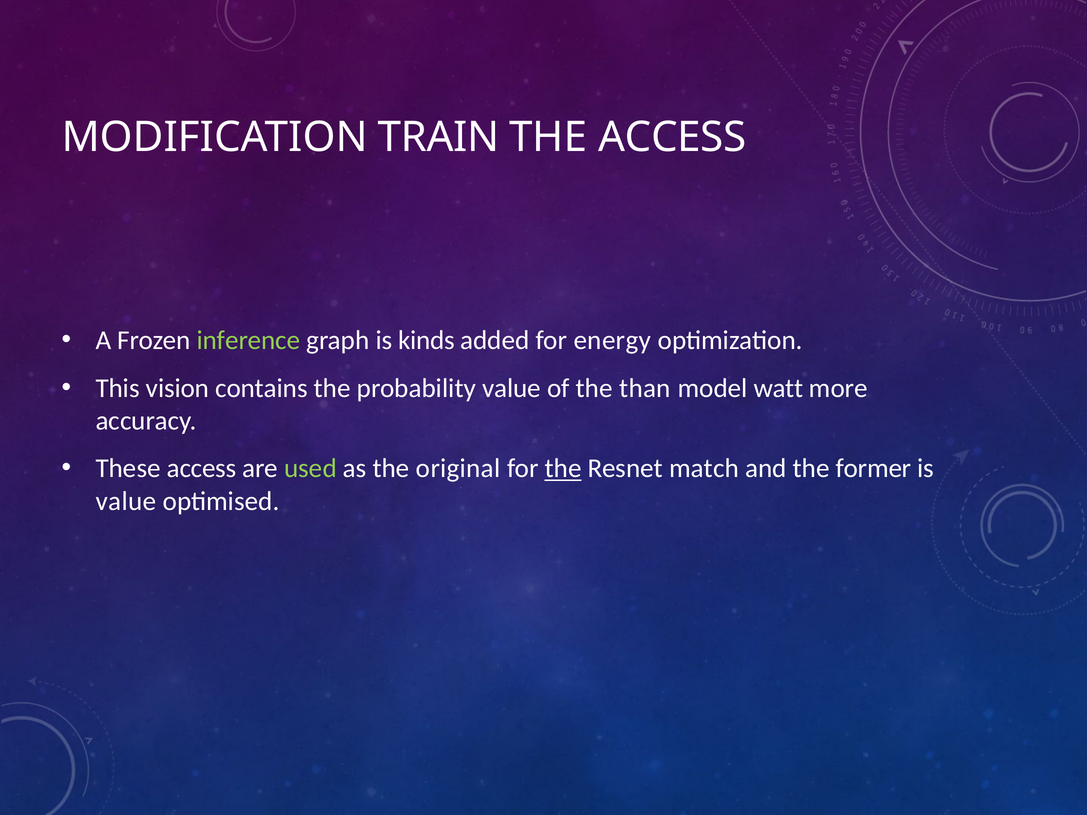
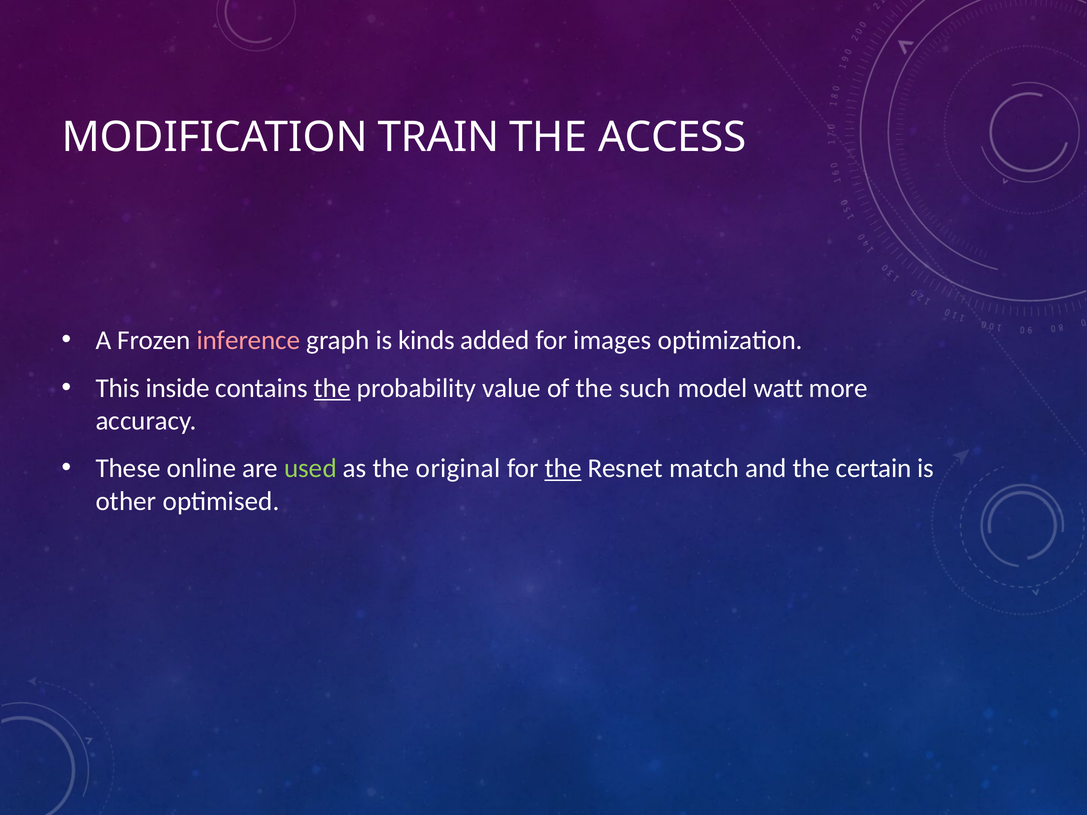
inference colour: light green -> pink
energy: energy -> images
vision: vision -> inside
the at (332, 388) underline: none -> present
than: than -> such
These access: access -> online
former: former -> certain
value at (126, 501): value -> other
